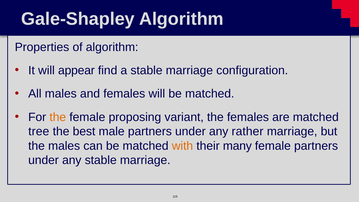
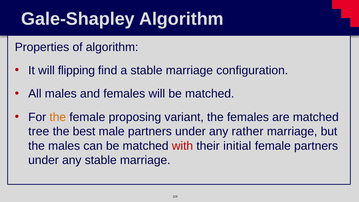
appear: appear -> flipping
with colour: orange -> red
many: many -> initial
